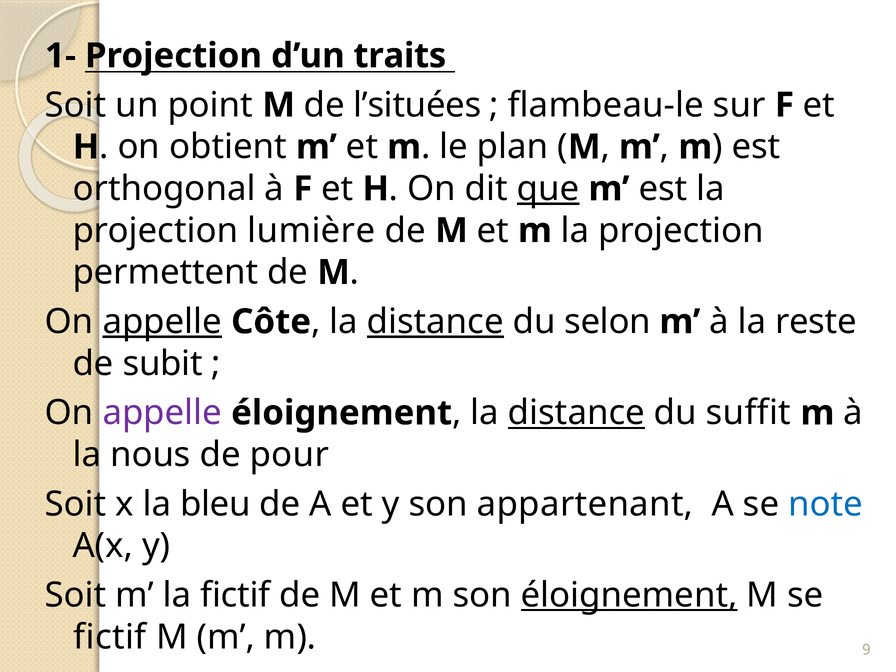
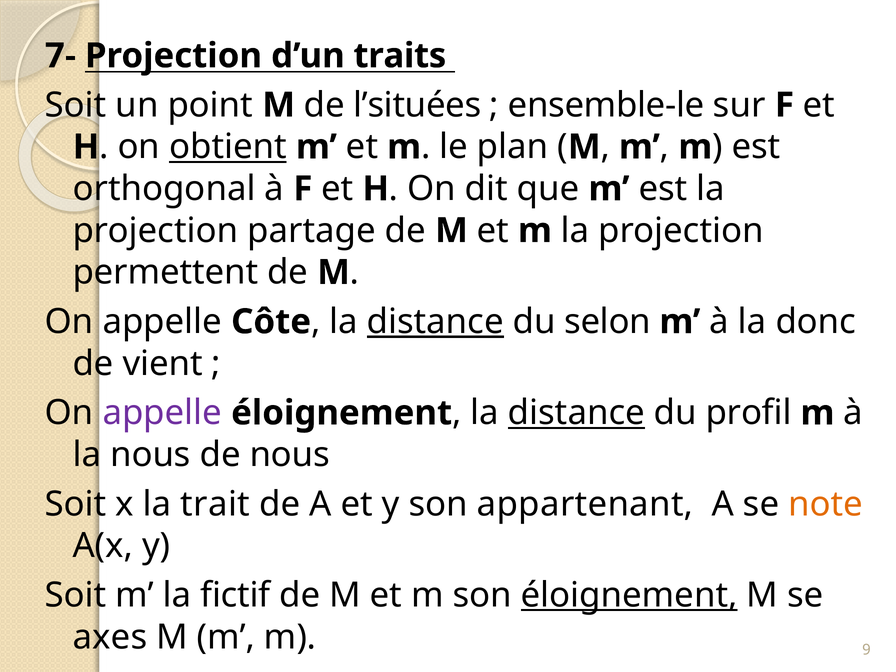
1-: 1- -> 7-
flambeau-le: flambeau-le -> ensemble-le
obtient underline: none -> present
que underline: present -> none
lumière: lumière -> partage
appelle at (162, 322) underline: present -> none
reste: reste -> donc
subit: subit -> vient
suffit: suffit -> profil
de pour: pour -> nous
bleu: bleu -> trait
note colour: blue -> orange
fictif at (110, 637): fictif -> axes
